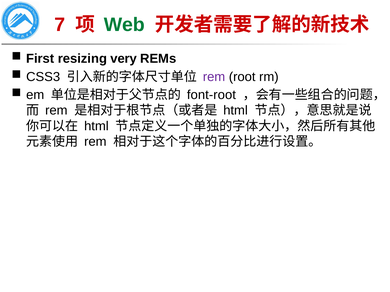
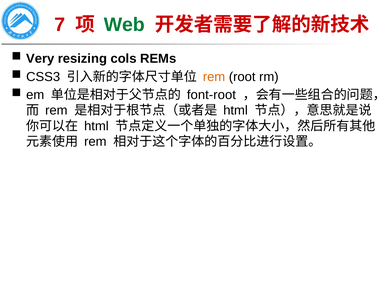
First: First -> Very
very: very -> cols
rem at (214, 77) colour: purple -> orange
